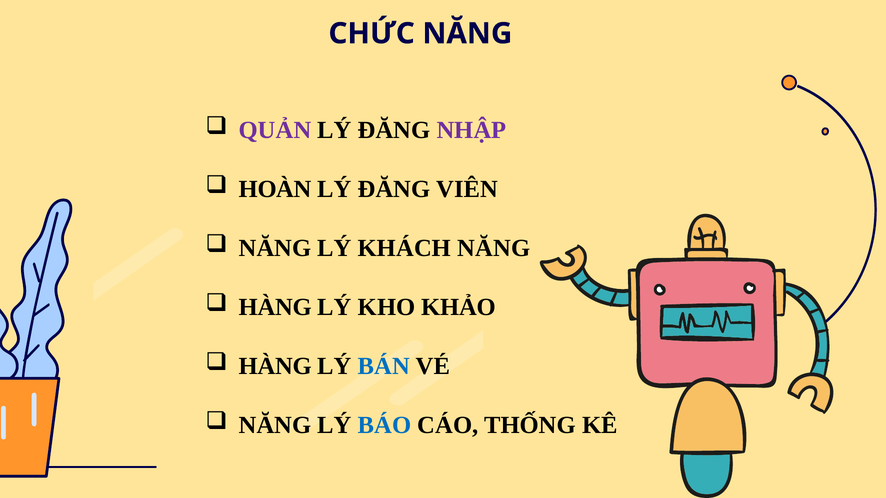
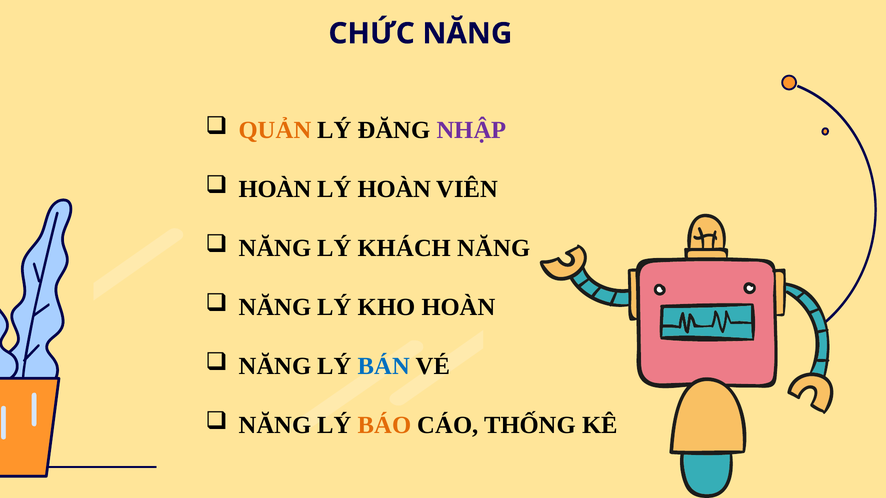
QUẢN colour: purple -> orange
ĐĂNG at (394, 189): ĐĂNG -> HOÀN
HÀNG at (275, 307): HÀNG -> NĂNG
KHO KHẢO: KHẢO -> HOÀN
HÀNG at (275, 367): HÀNG -> NĂNG
BÁO colour: blue -> orange
